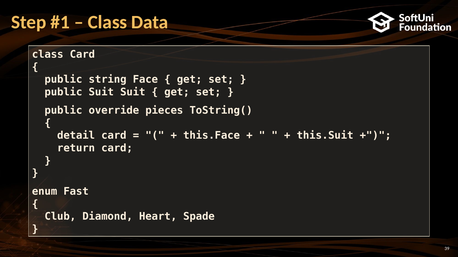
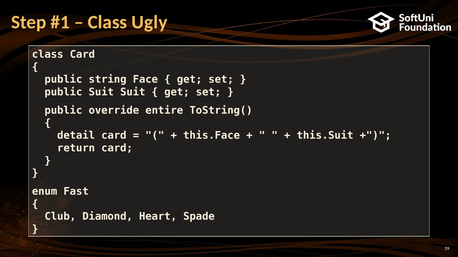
Data: Data -> Ugly
pieces: pieces -> entire
